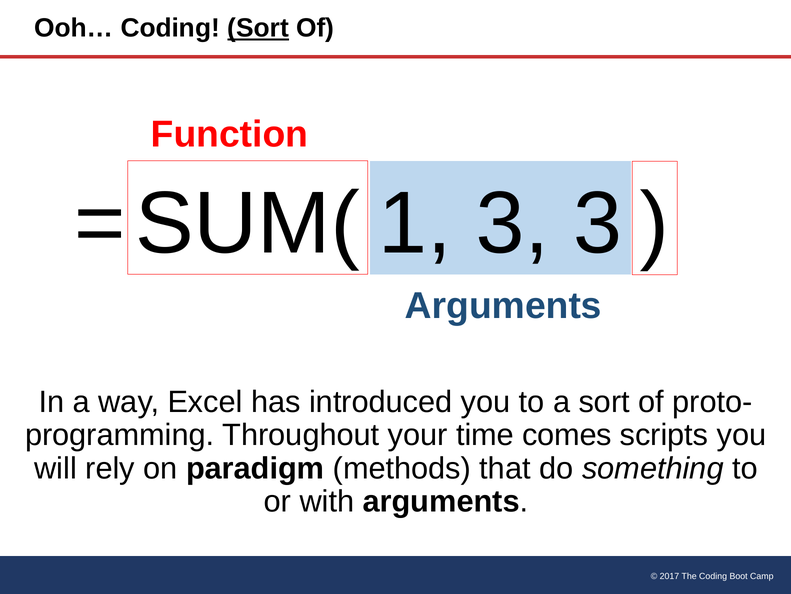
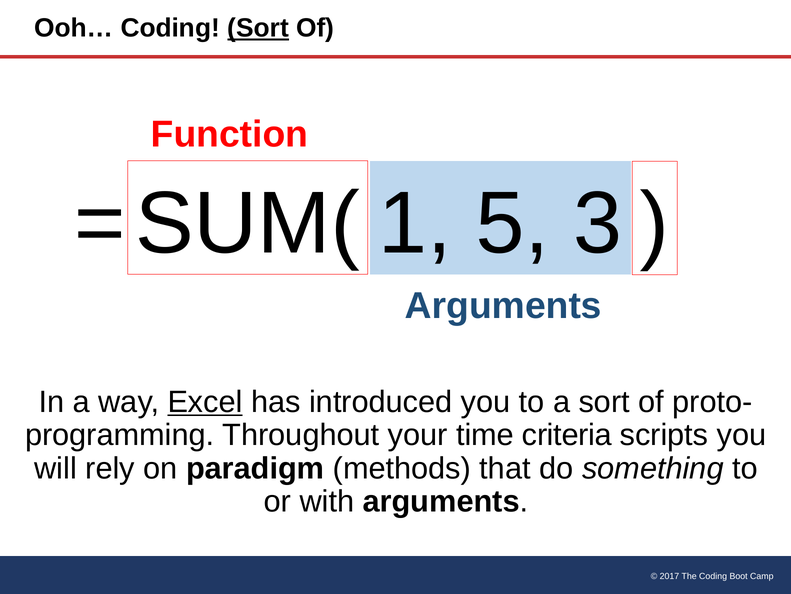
1 3: 3 -> 5
Excel underline: none -> present
comes: comes -> criteria
